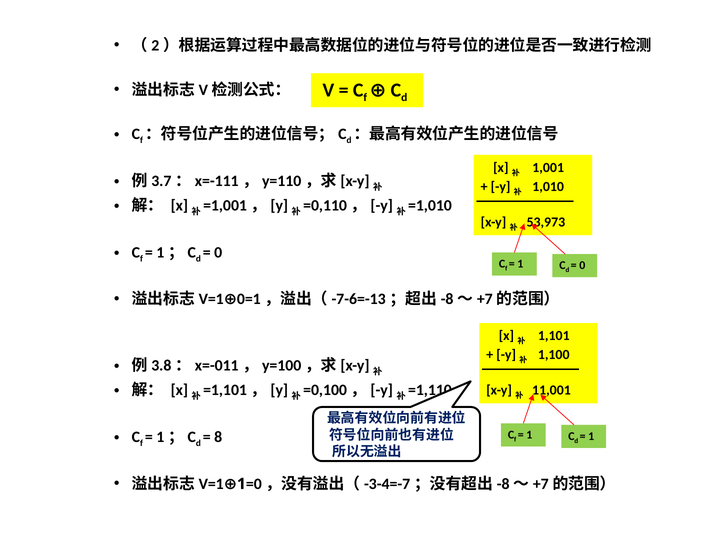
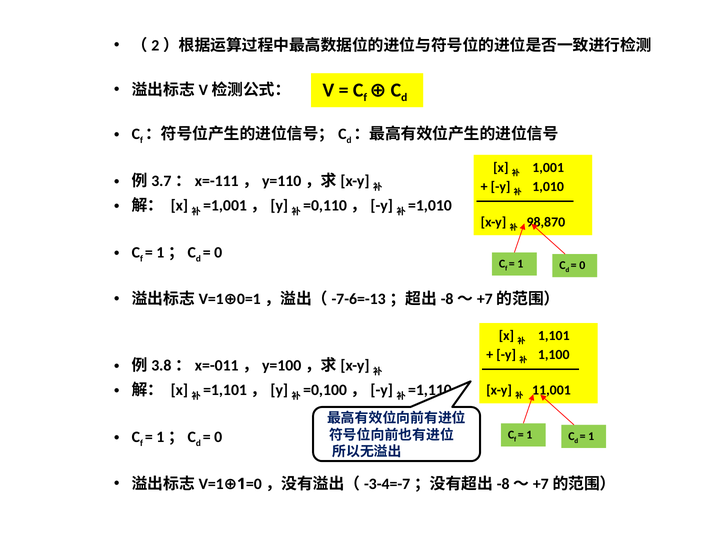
53,973: 53,973 -> 98,870
8 at (218, 437): 8 -> 0
